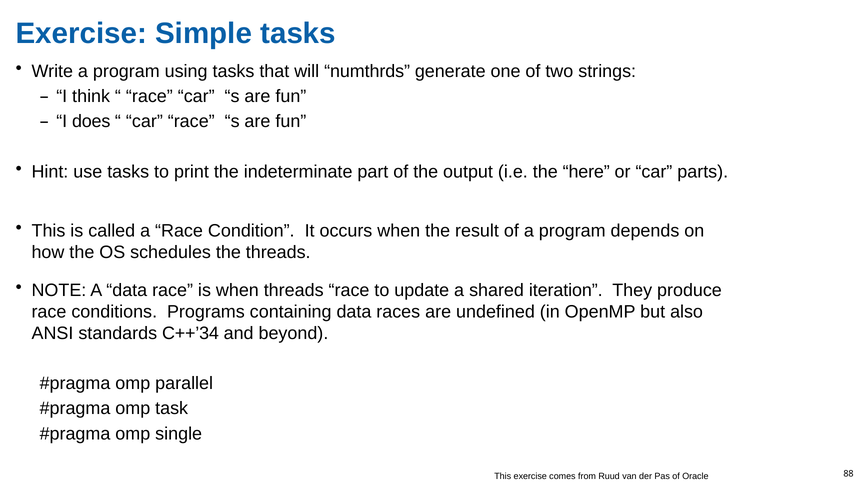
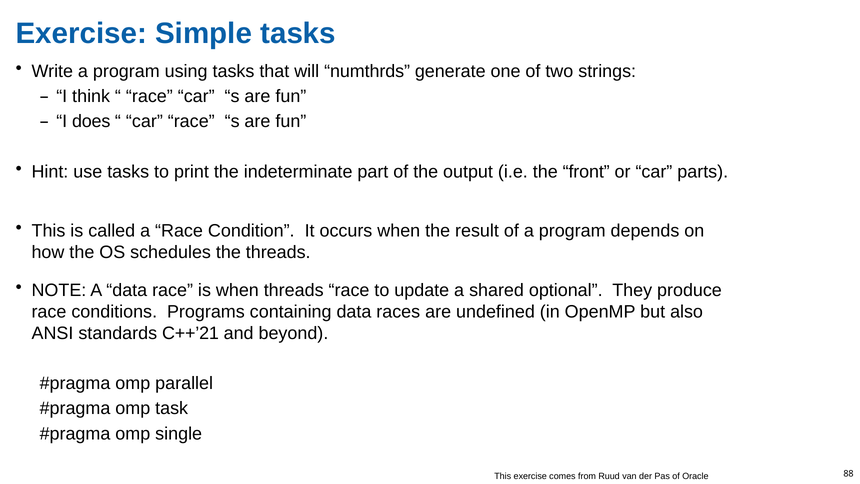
here: here -> front
iteration: iteration -> optional
C++’34: C++’34 -> C++’21
